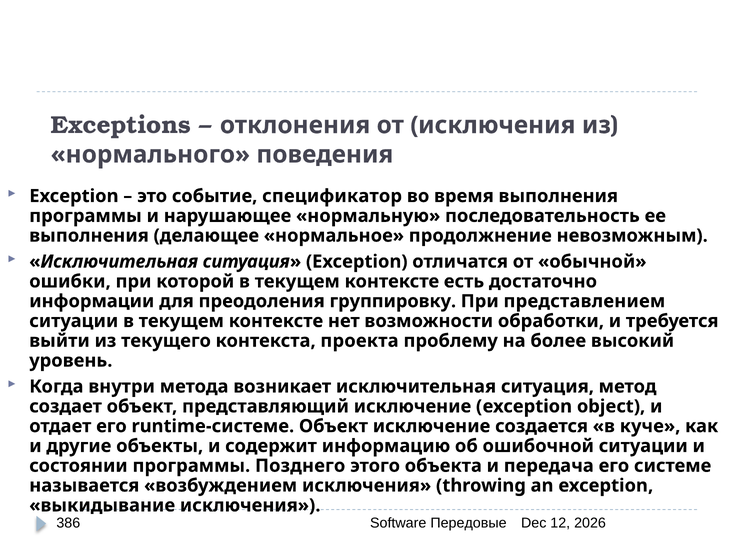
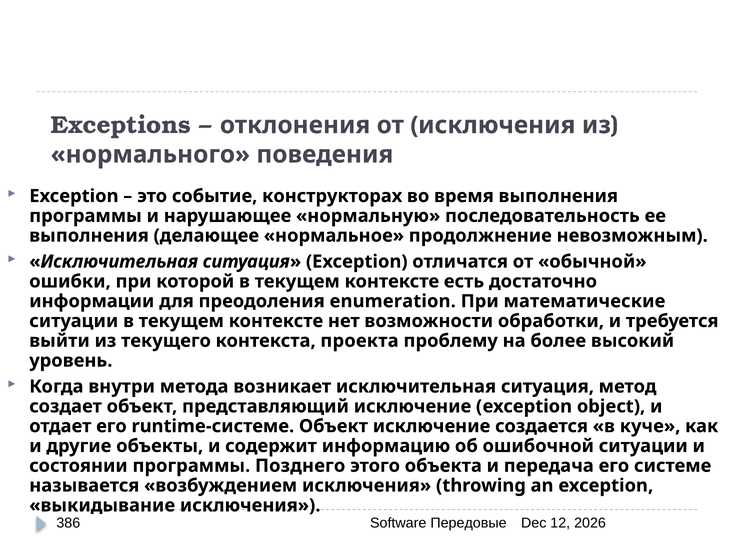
спецификатор: спецификатор -> конструкторах
группировку: группировку -> enumeration
представлением: представлением -> математические
